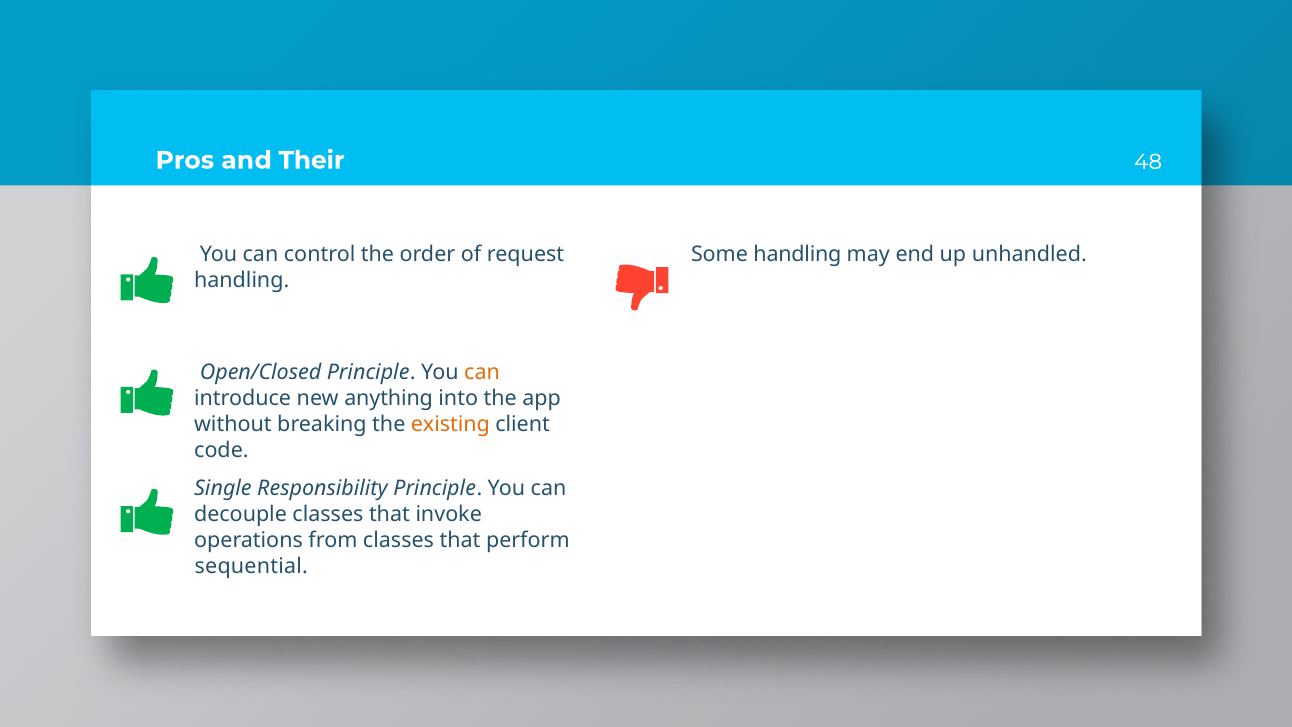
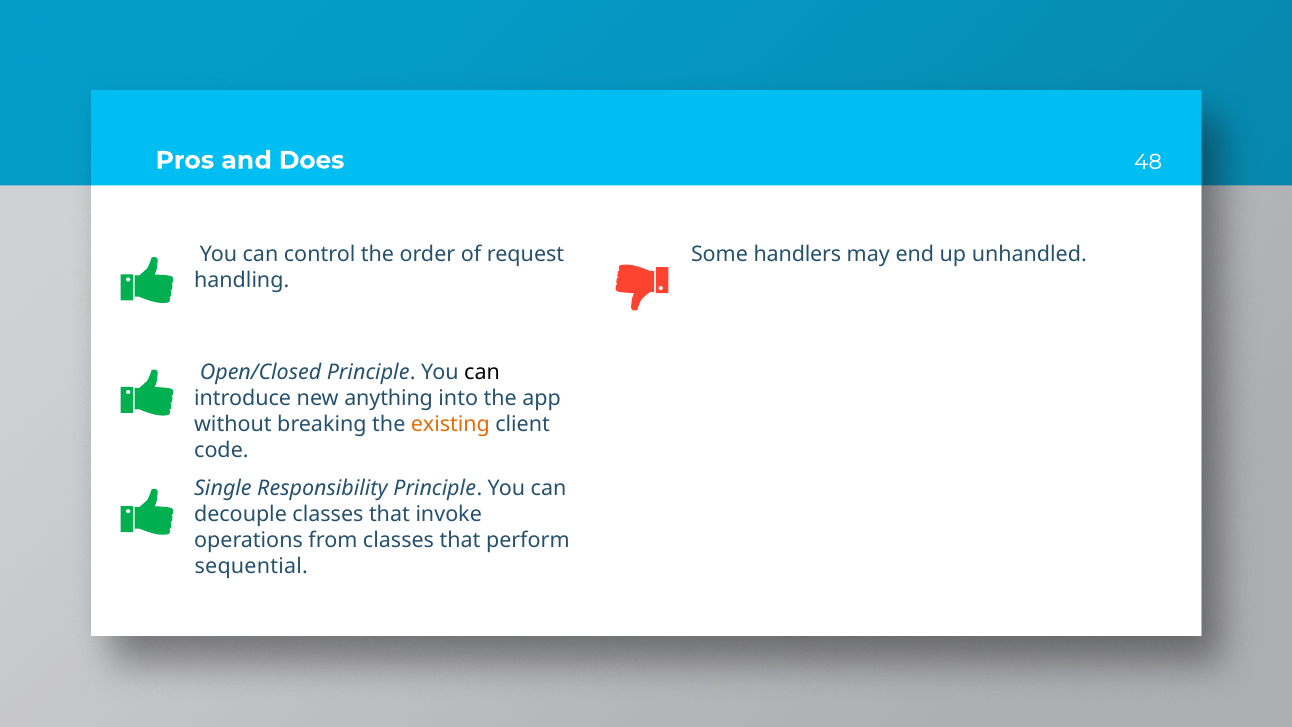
Their: Their -> Does
Some handling: handling -> handlers
can at (482, 373) colour: orange -> black
